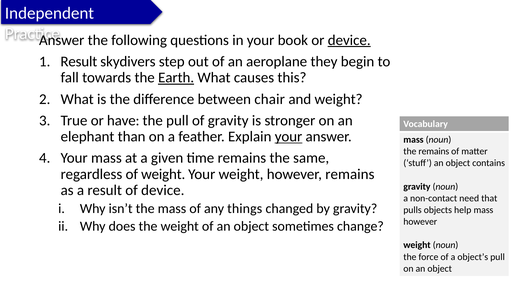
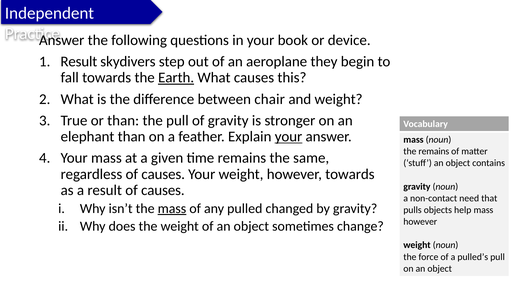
device at (349, 40) underline: present -> none
or have: have -> than
regardless of weight: weight -> causes
however remains: remains -> towards
result of device: device -> causes
mass at (172, 208) underline: none -> present
things: things -> pulled
object’s: object’s -> pulled’s
